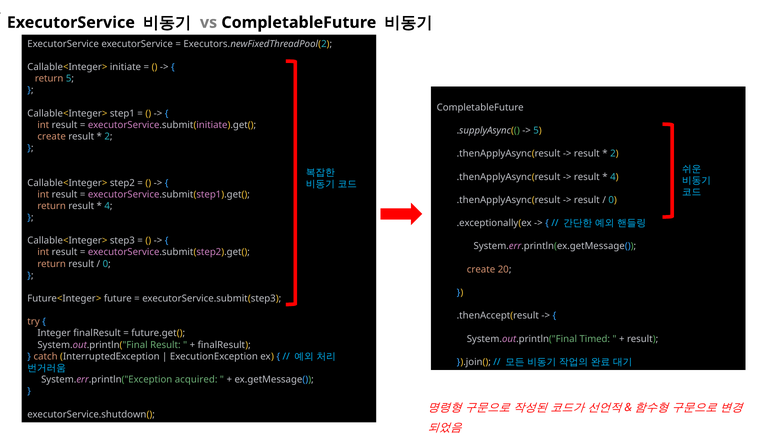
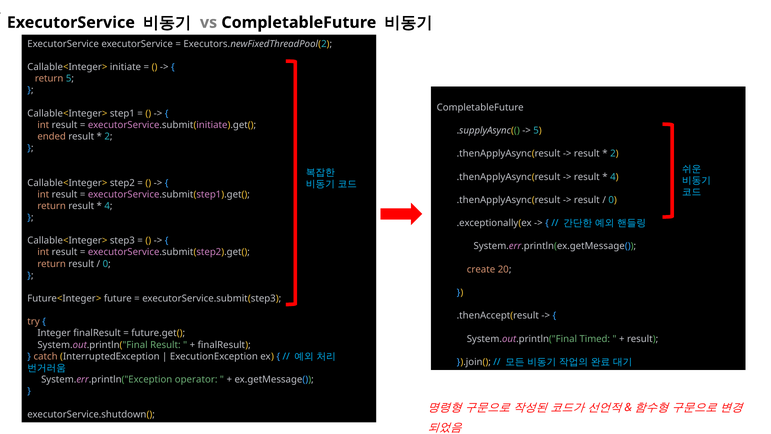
create at (52, 136): create -> ended
acquired: acquired -> operator
